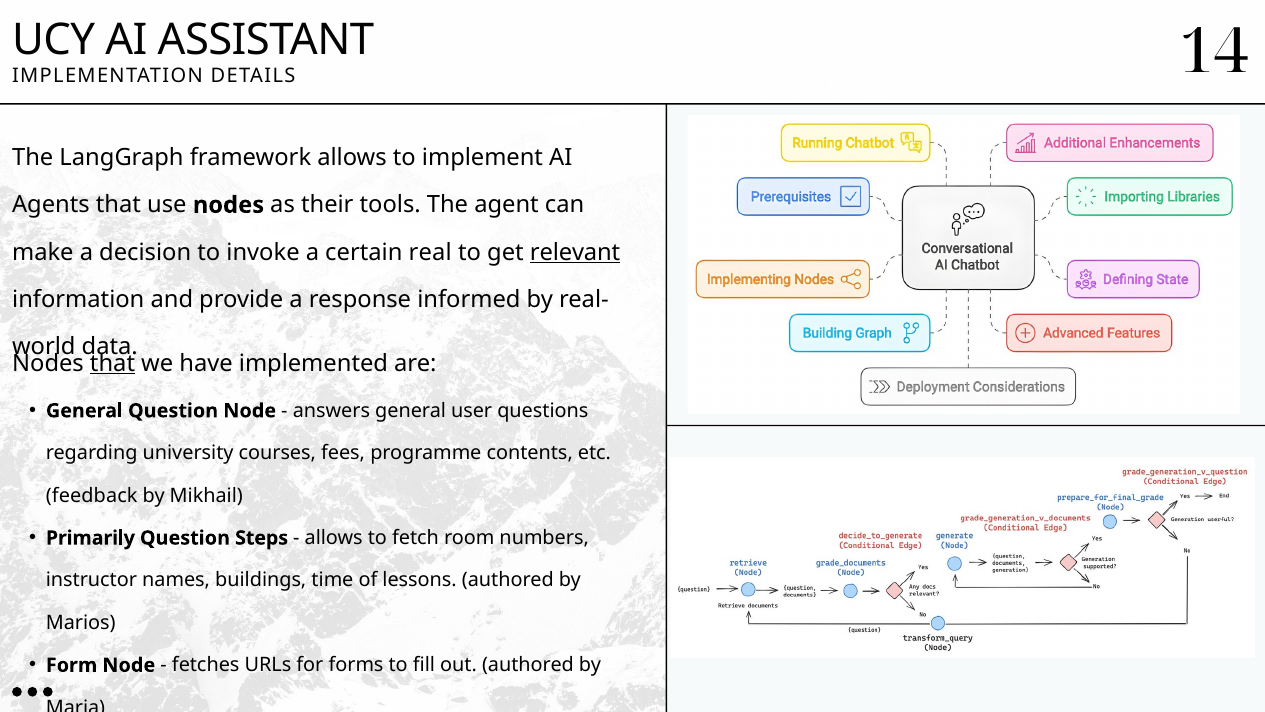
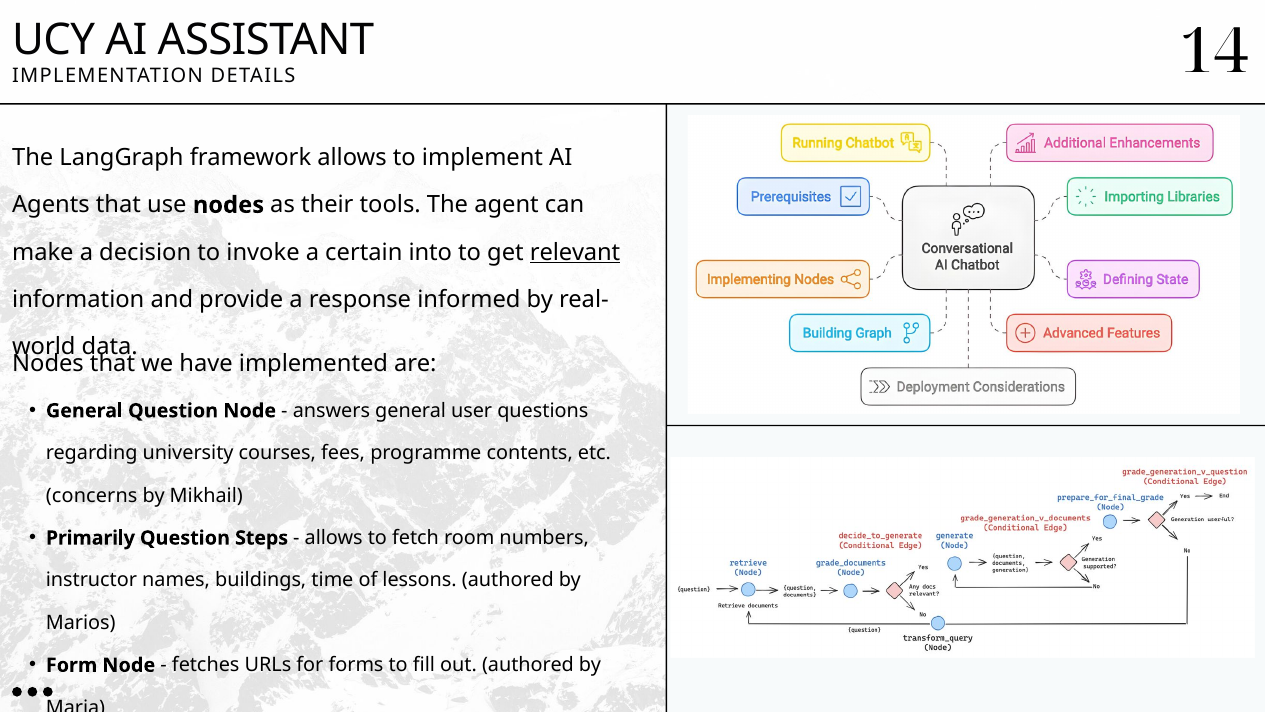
real: real -> into
that at (113, 363) underline: present -> none
feedback: feedback -> concerns
